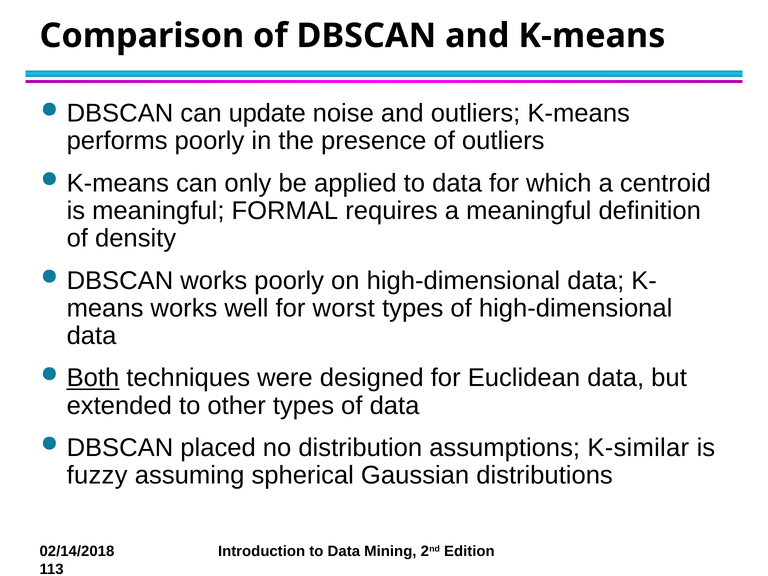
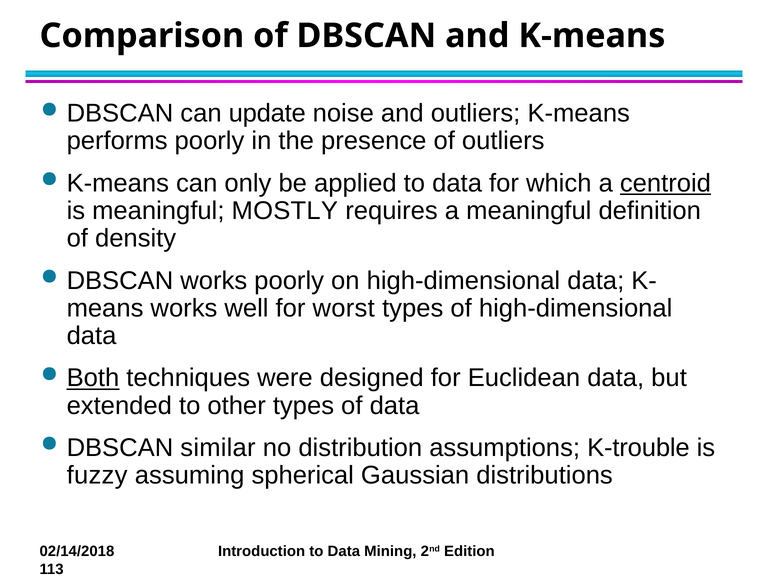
centroid underline: none -> present
FORMAL: FORMAL -> MOSTLY
placed: placed -> similar
K-similar: K-similar -> K-trouble
